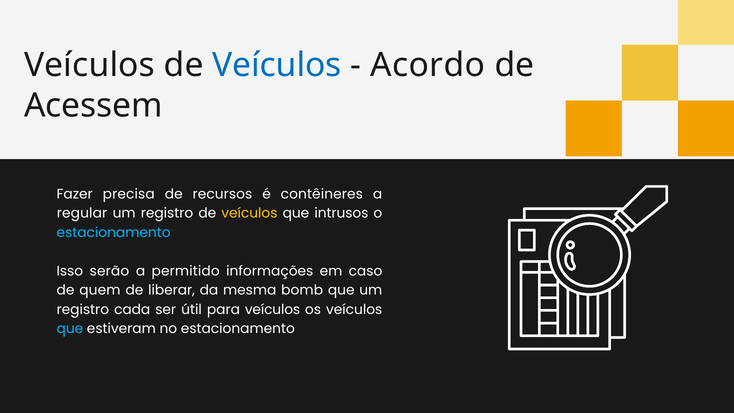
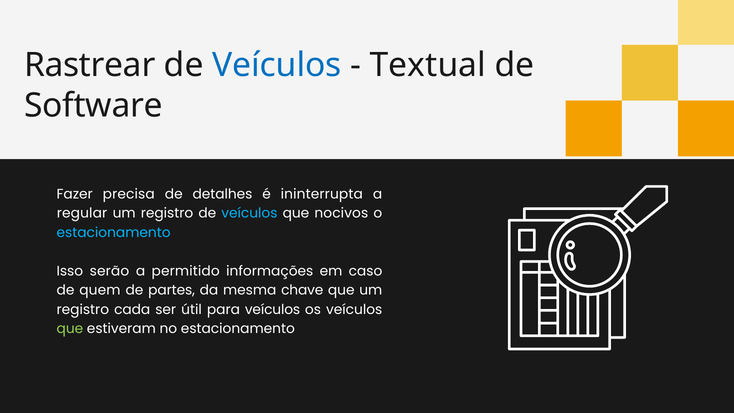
Veículos at (89, 65): Veículos -> Rastrear
Acordo: Acordo -> Textual
Acessem: Acessem -> Software
recursos: recursos -> detalhes
contêineres: contêineres -> ininterrupta
veículos at (249, 213) colour: yellow -> light blue
intrusos: intrusos -> nocivos
liberar: liberar -> partes
bomb: bomb -> chave
que at (70, 329) colour: light blue -> light green
